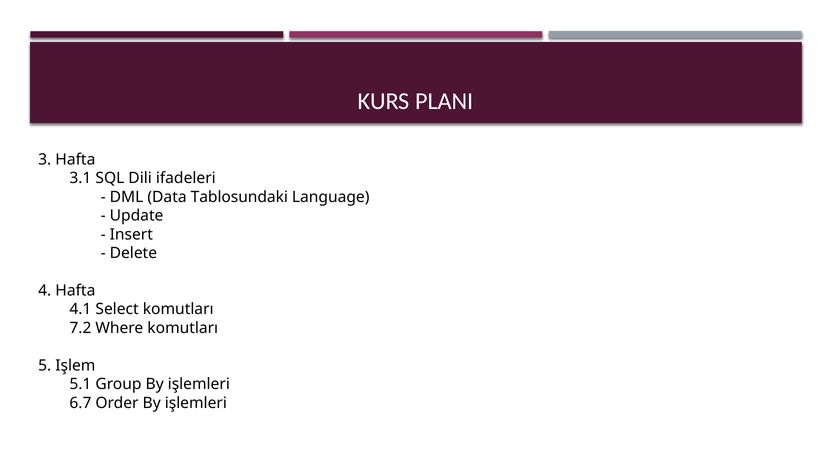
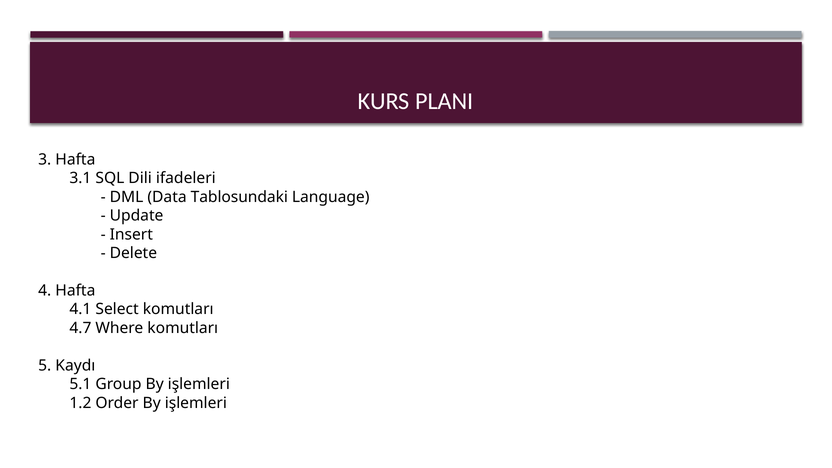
7.2: 7.2 -> 4.7
Işlem: Işlem -> Kaydı
6.7: 6.7 -> 1.2
